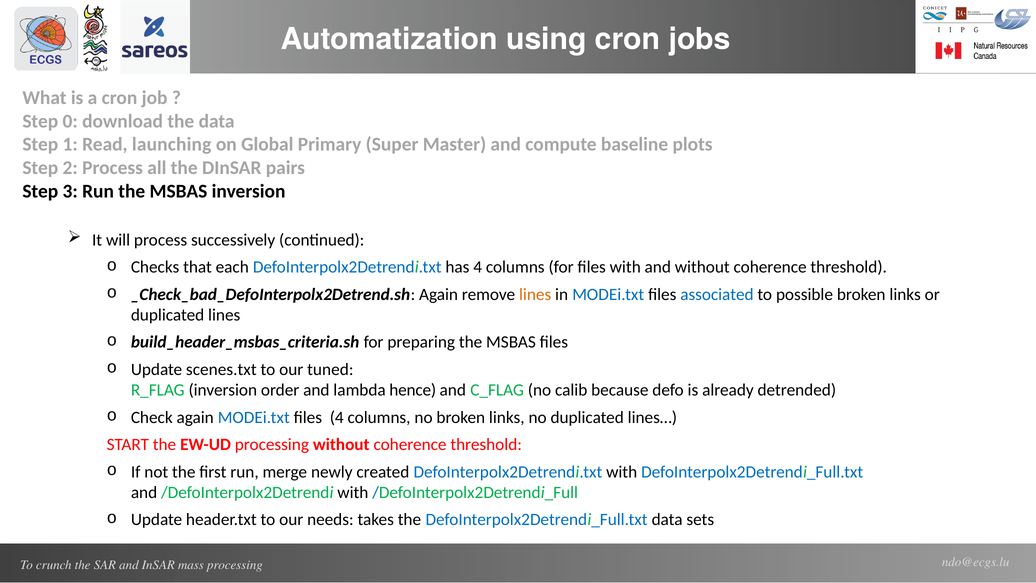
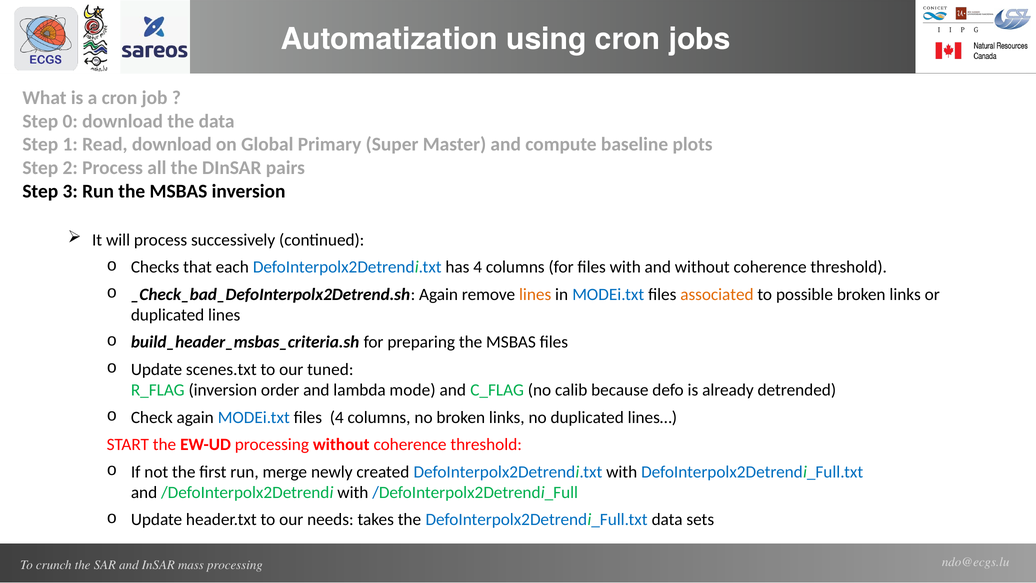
Read launching: launching -> download
associated colour: blue -> orange
hence: hence -> mode
